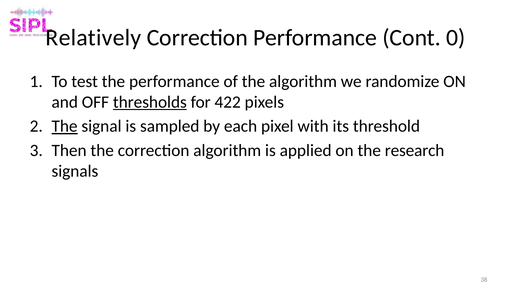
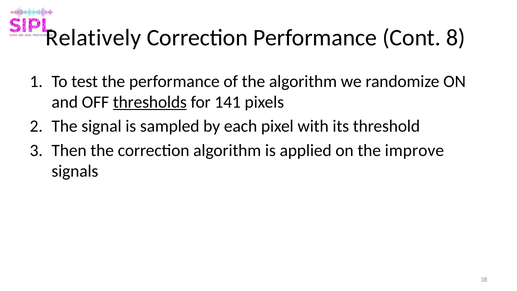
0: 0 -> 8
422: 422 -> 141
The at (65, 126) underline: present -> none
research: research -> improve
